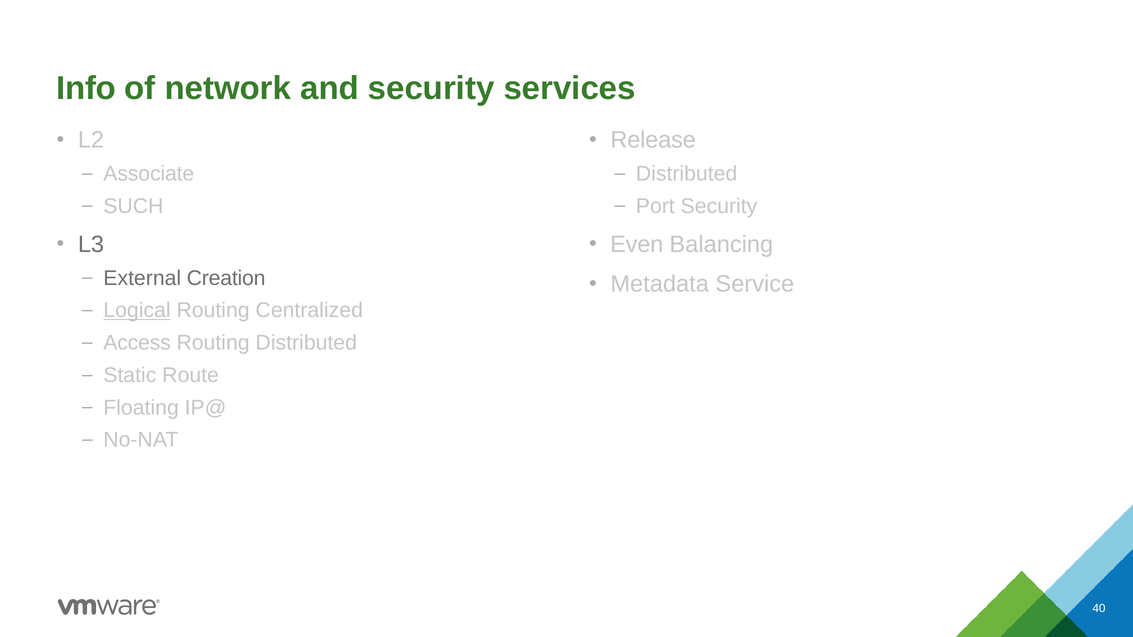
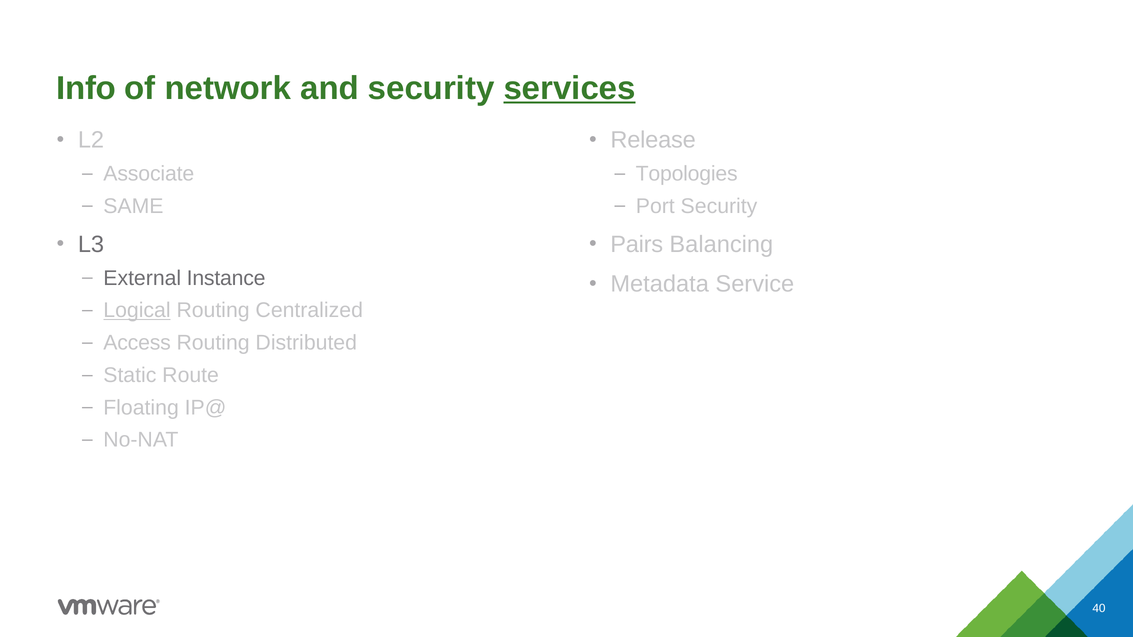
services underline: none -> present
Distributed at (687, 174): Distributed -> Topologies
SUCH: SUCH -> SAME
Even: Even -> Pairs
Creation: Creation -> Instance
